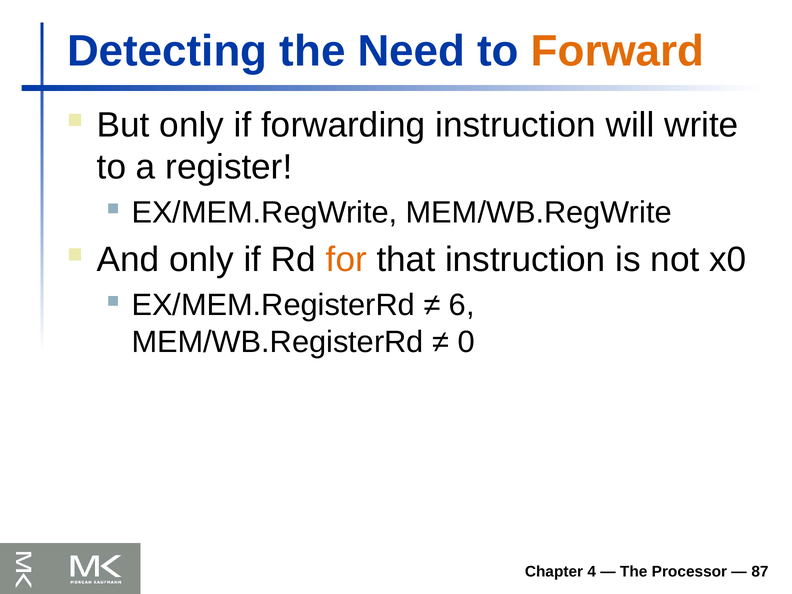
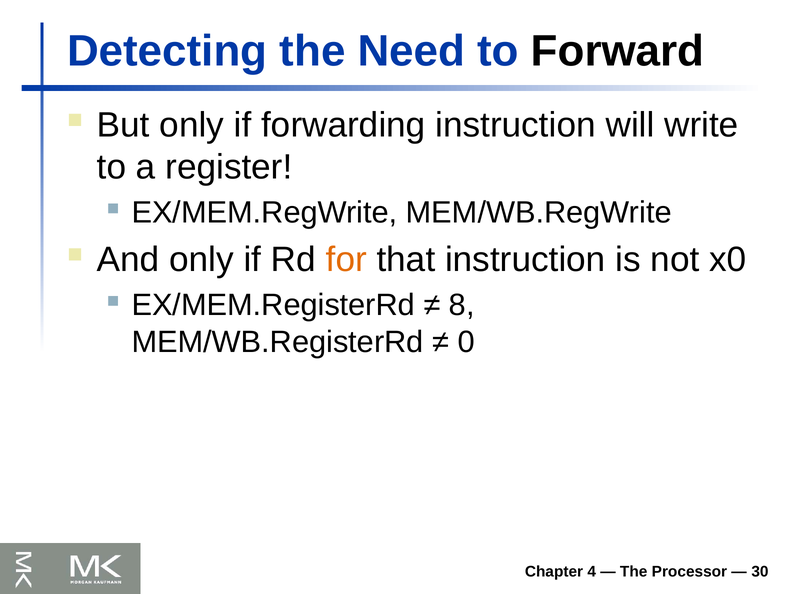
Forward colour: orange -> black
6: 6 -> 8
87: 87 -> 30
